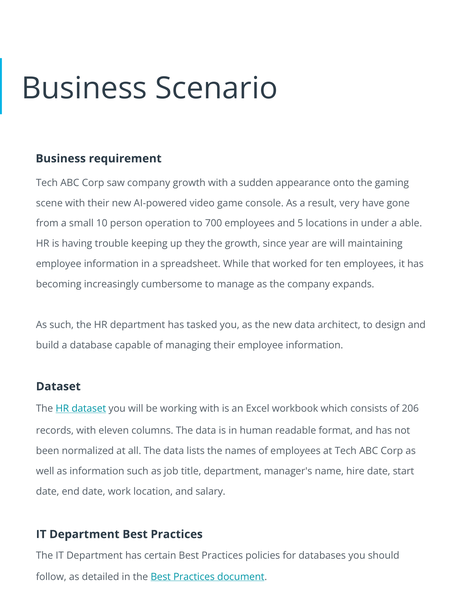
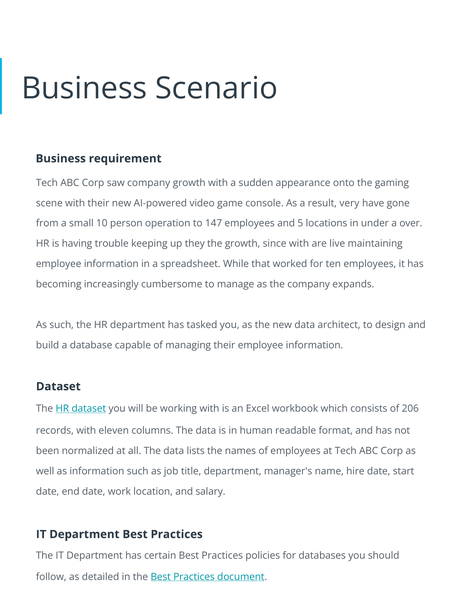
700: 700 -> 147
able: able -> over
since year: year -> with
are will: will -> live
